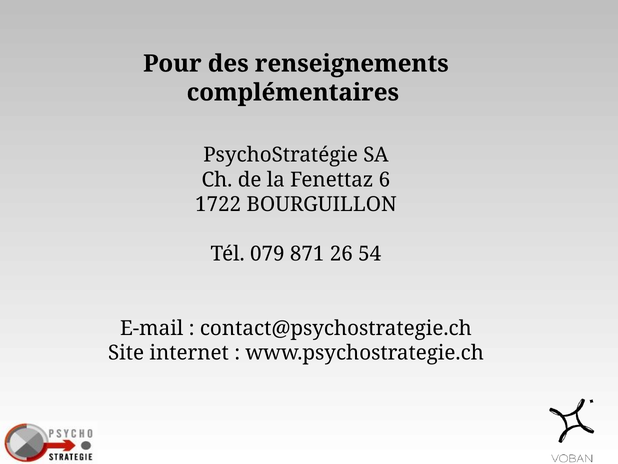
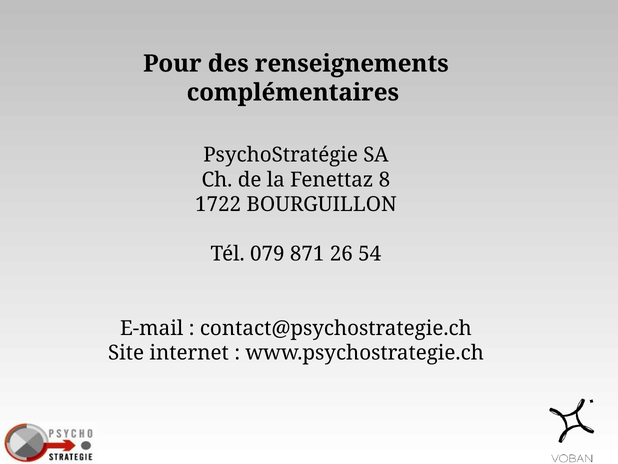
6: 6 -> 8
